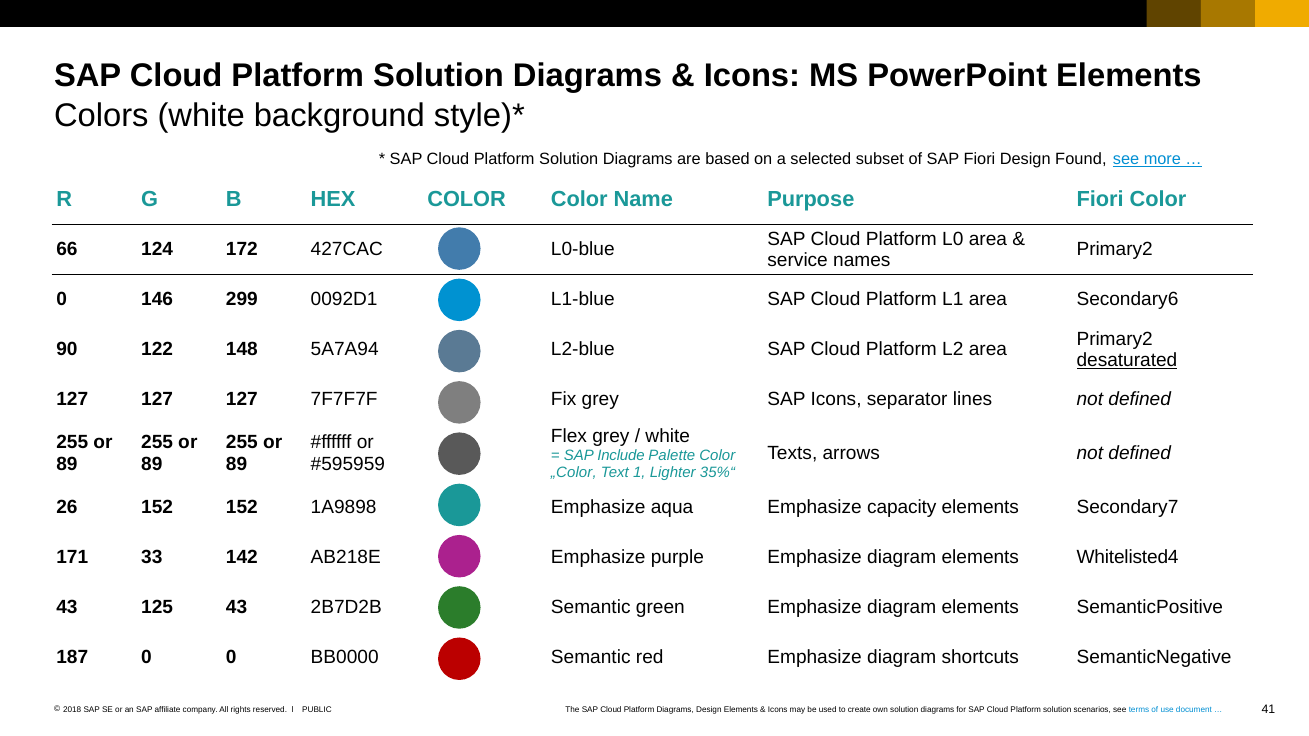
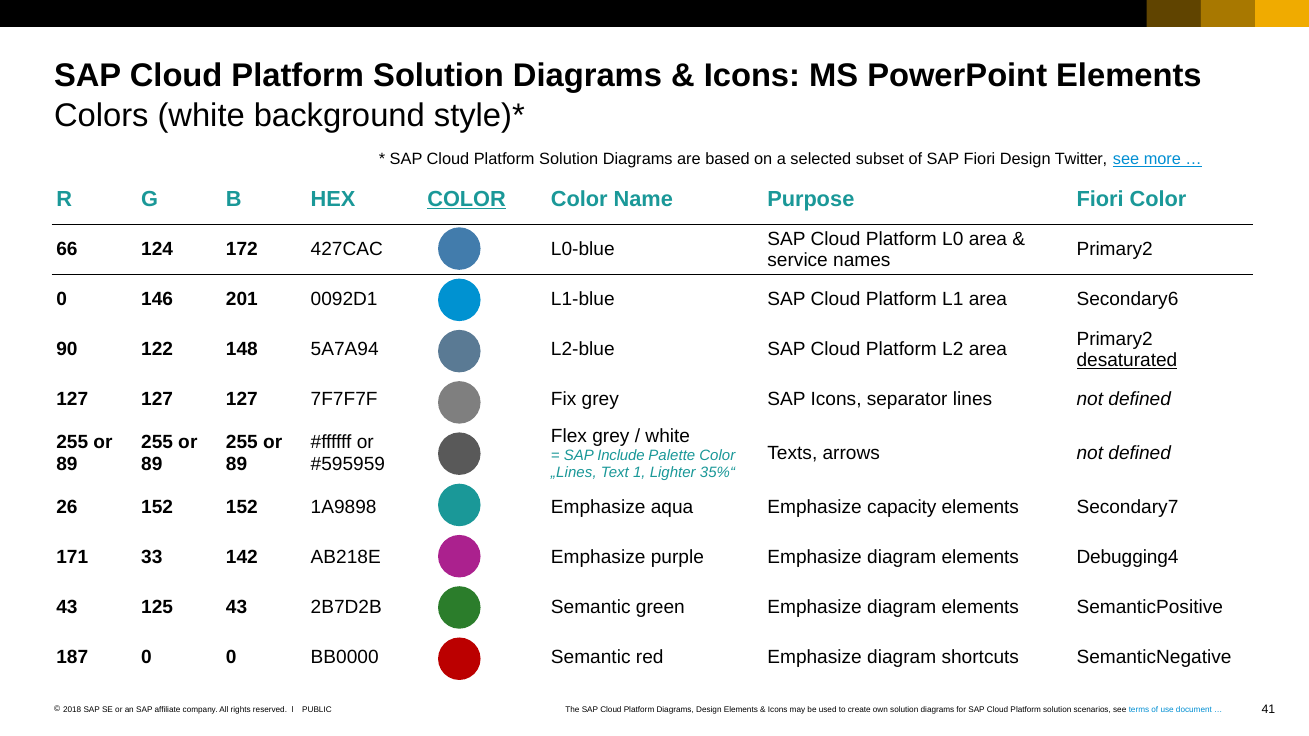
Found: Found -> Twitter
COLOR at (467, 199) underline: none -> present
299: 299 -> 201
„Color: „Color -> „Lines
Whitelisted4: Whitelisted4 -> Debugging4
